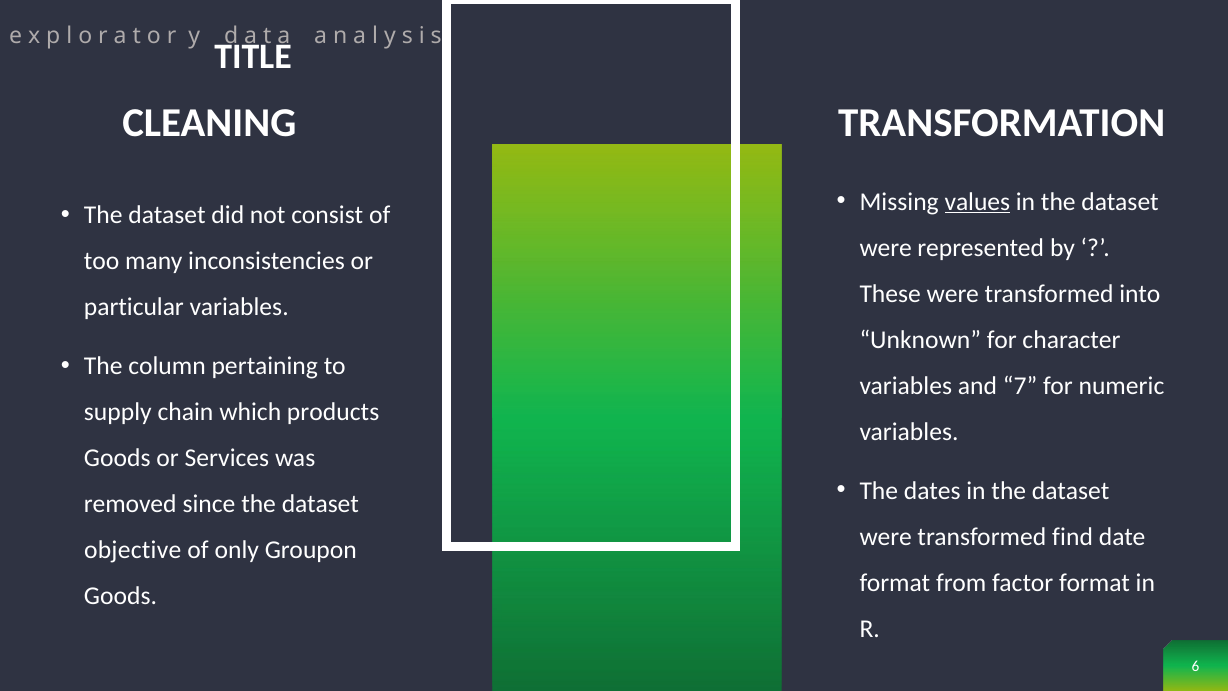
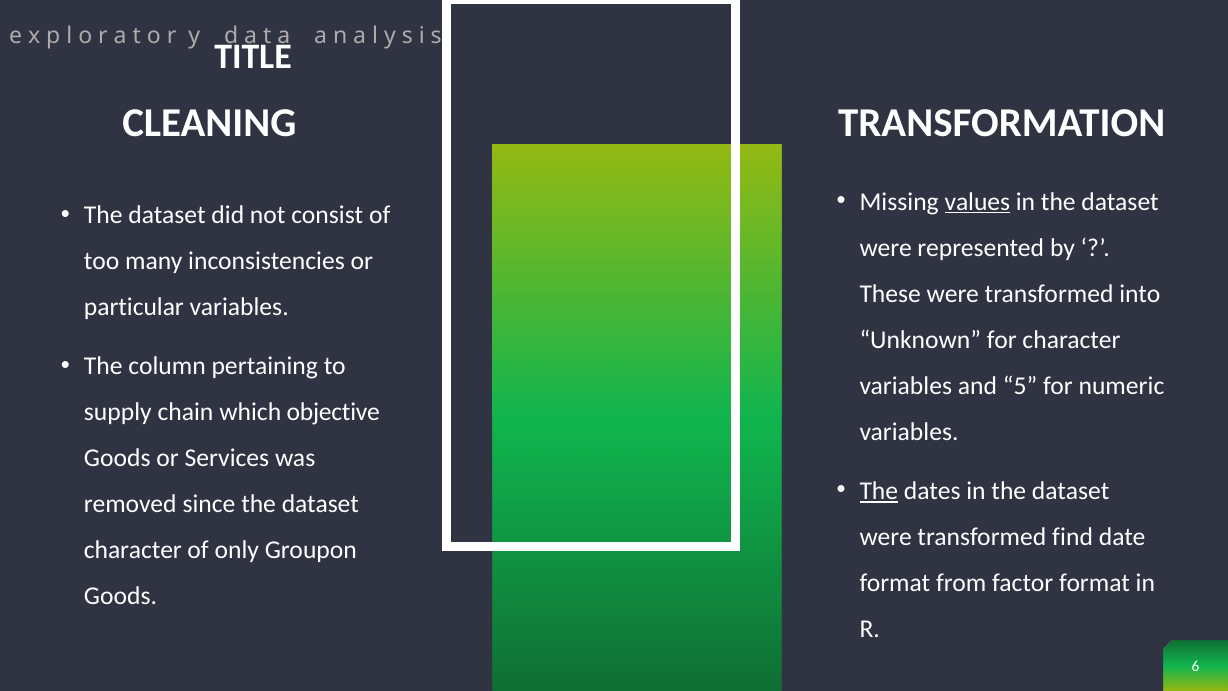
7: 7 -> 5
products: products -> objective
The at (879, 491) underline: none -> present
objective at (133, 550): objective -> character
